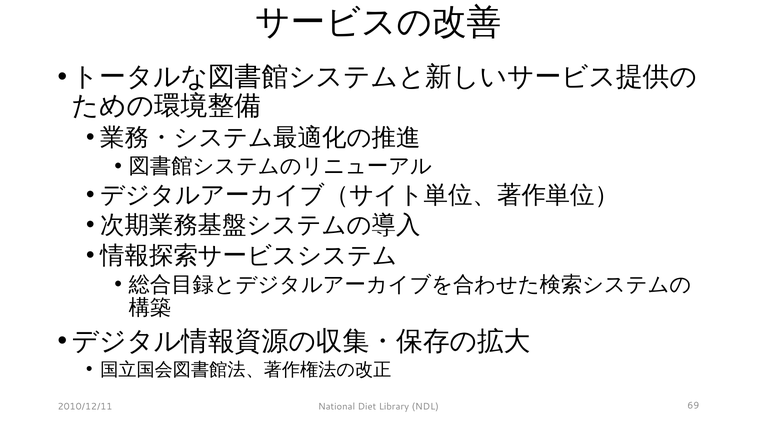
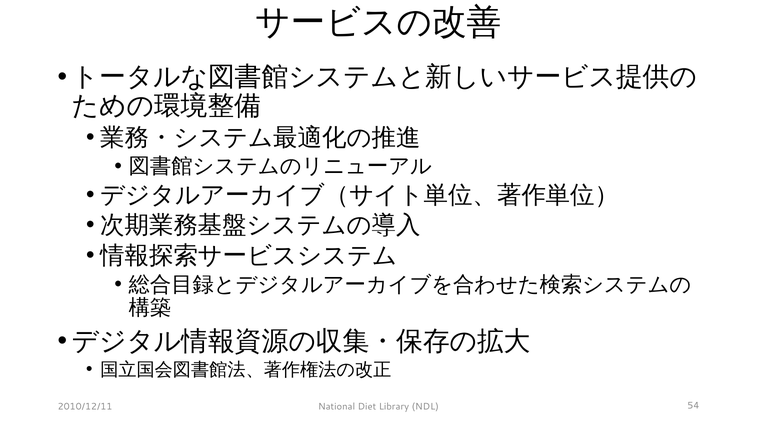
69: 69 -> 54
